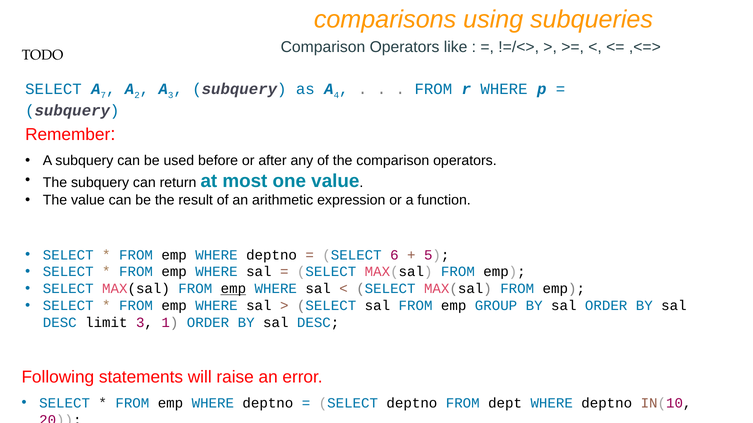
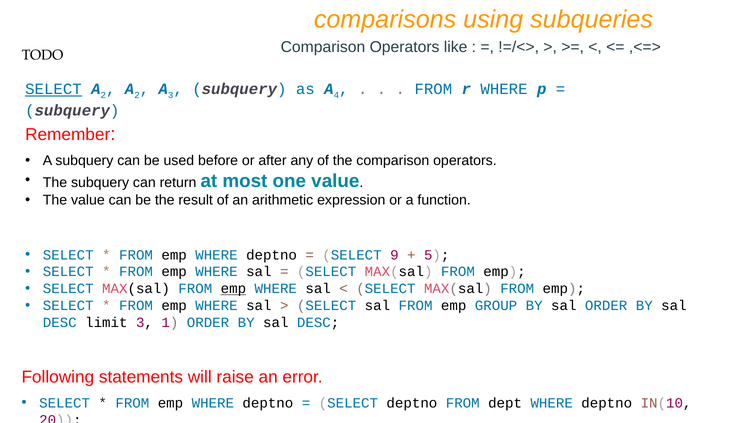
SELECT at (53, 89) underline: none -> present
7 at (103, 95): 7 -> 2
6: 6 -> 9
